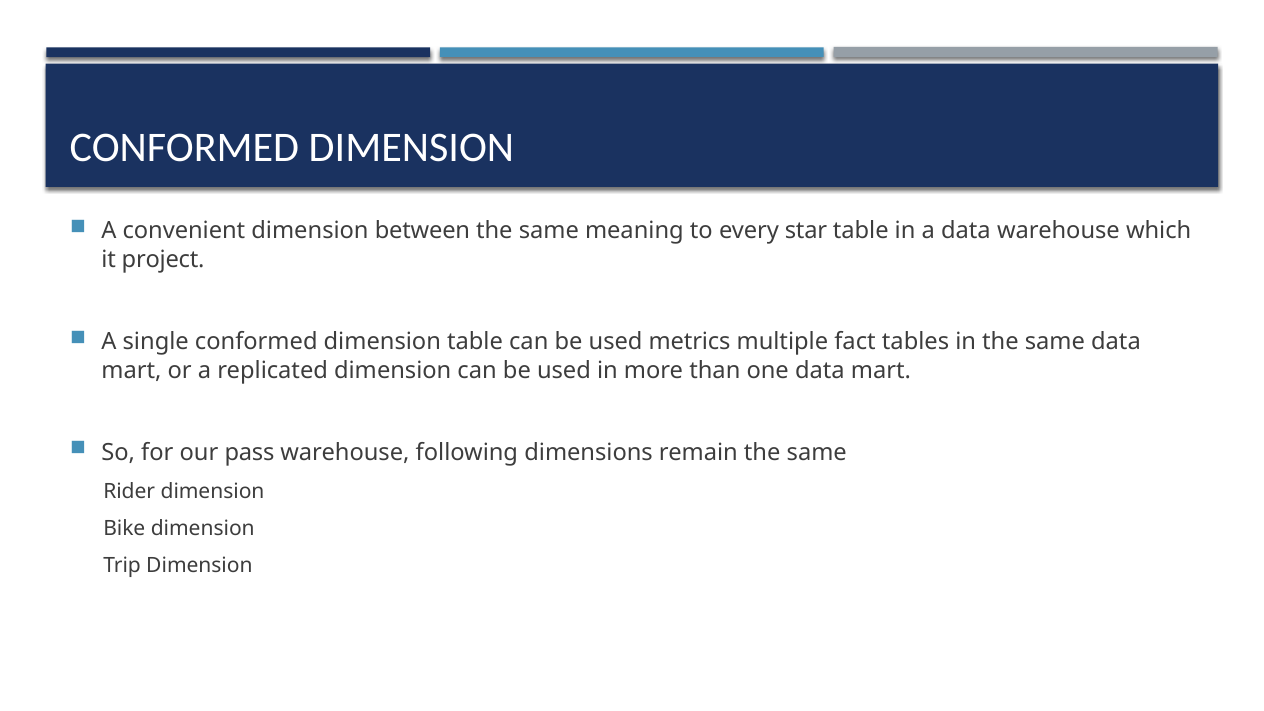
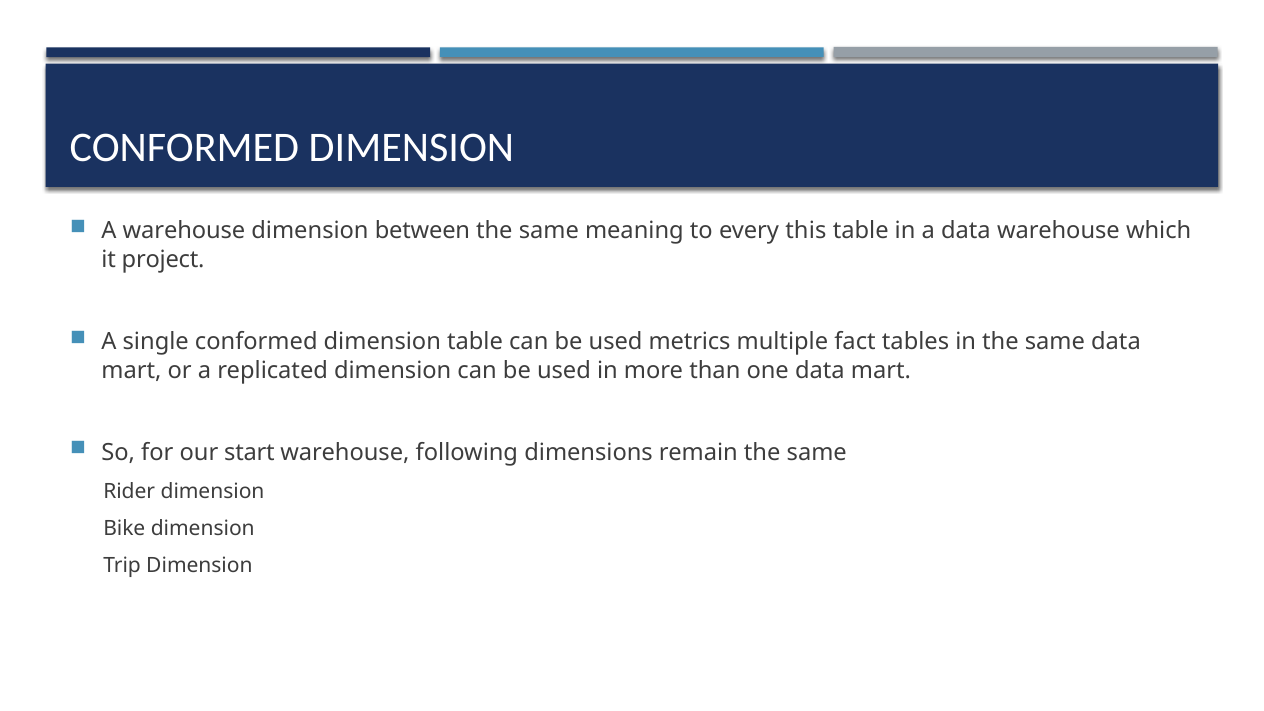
A convenient: convenient -> warehouse
star: star -> this
pass: pass -> start
